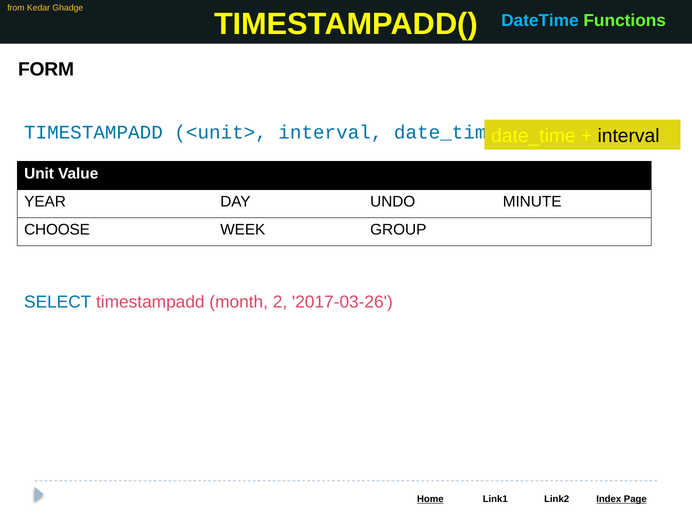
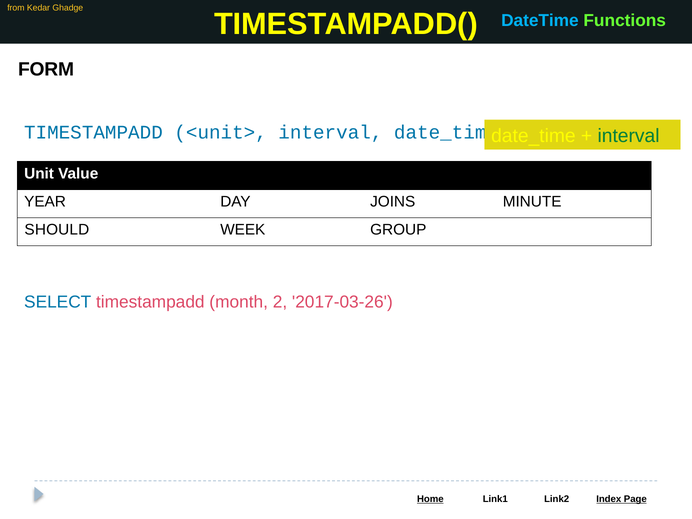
interval at (629, 136) colour: black -> green
UNDO: UNDO -> JOINS
CHOOSE: CHOOSE -> SHOULD
